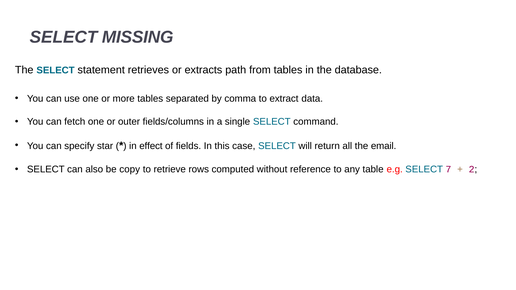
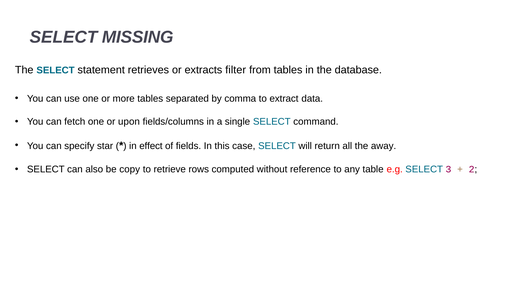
path: path -> filter
outer: outer -> upon
email: email -> away
7: 7 -> 3
